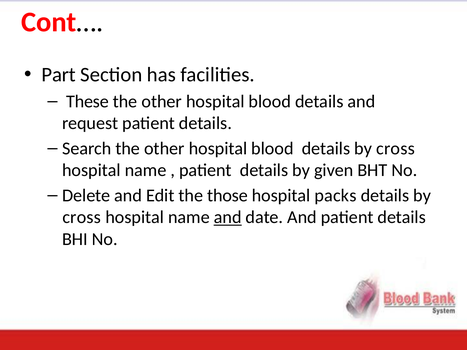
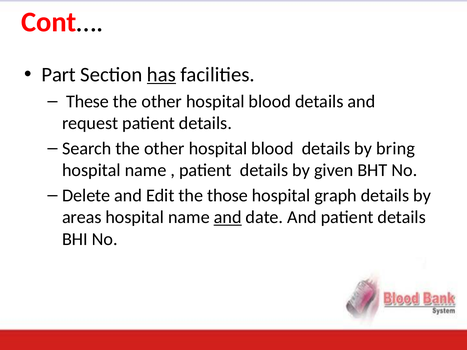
has underline: none -> present
blood details by cross: cross -> bring
packs: packs -> graph
cross at (82, 217): cross -> areas
